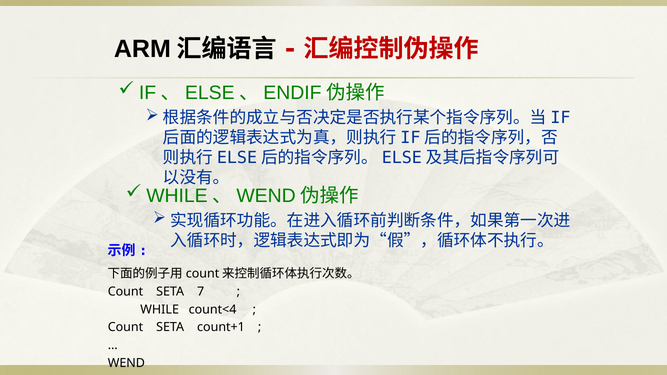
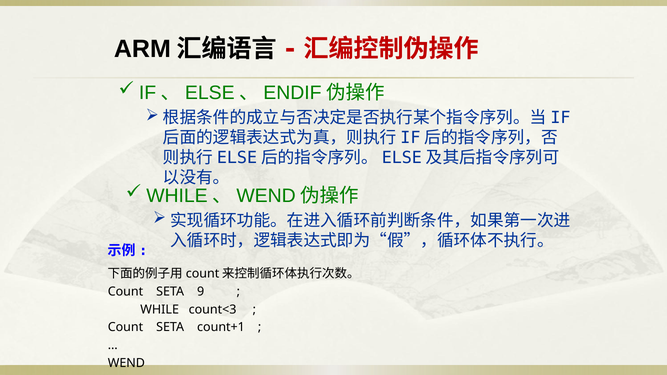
7: 7 -> 9
count<4: count<4 -> count<3
